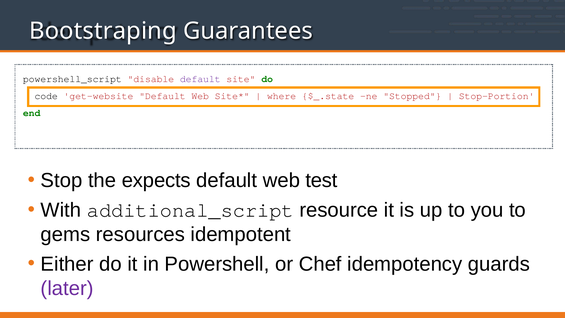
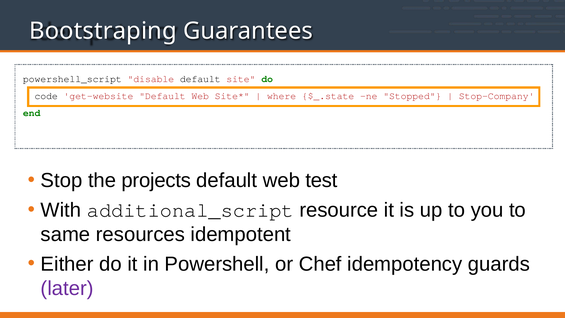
default at (200, 79) colour: purple -> black
Stop-Portion: Stop-Portion -> Stop-Company
expects: expects -> projects
gems: gems -> same
